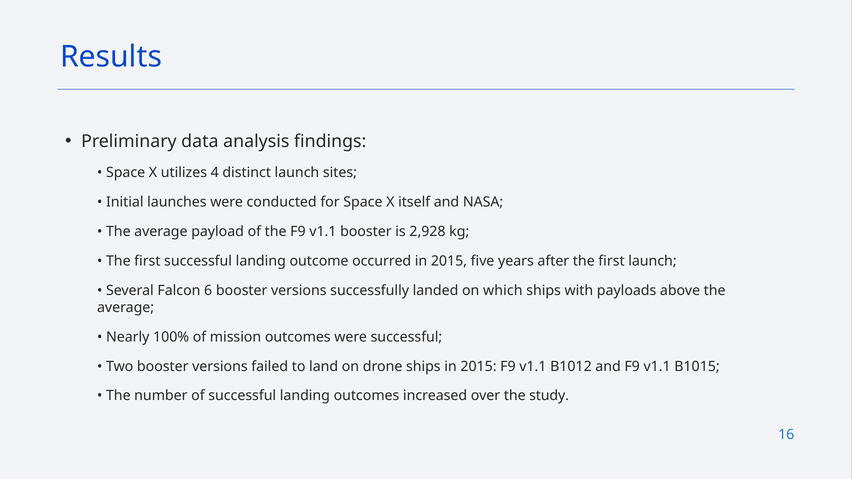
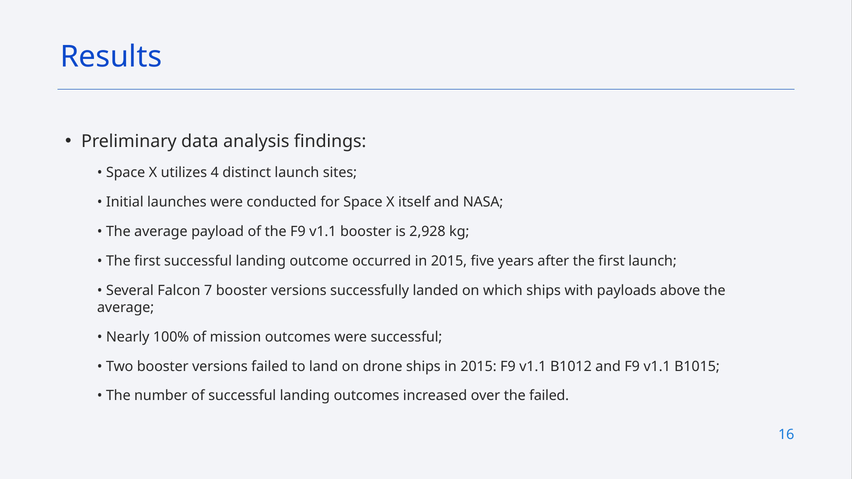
6: 6 -> 7
the study: study -> failed
